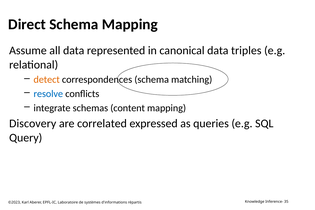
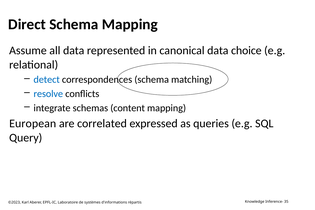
triples: triples -> choice
detect colour: orange -> blue
Discovery: Discovery -> European
